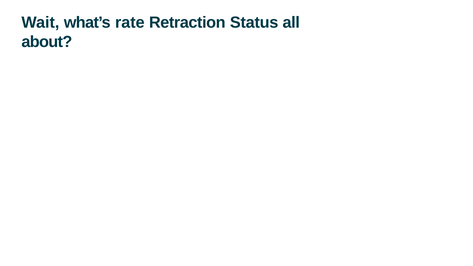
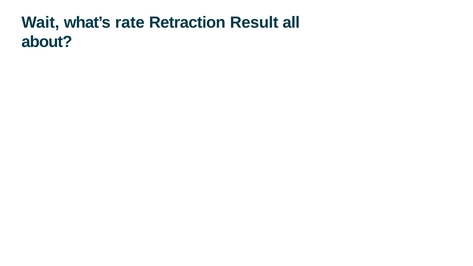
Status: Status -> Result
